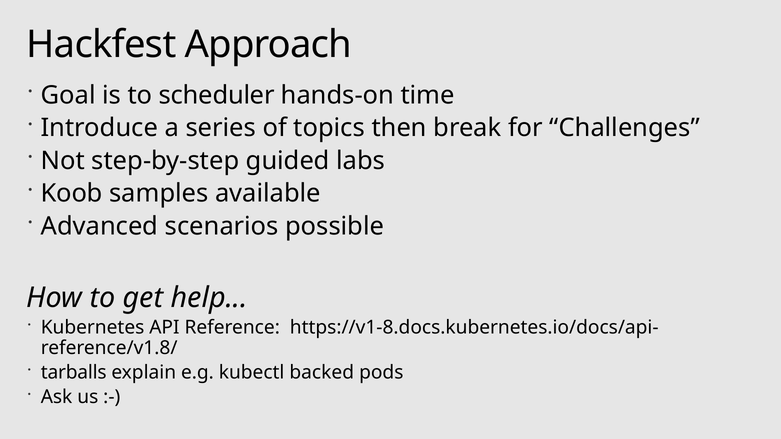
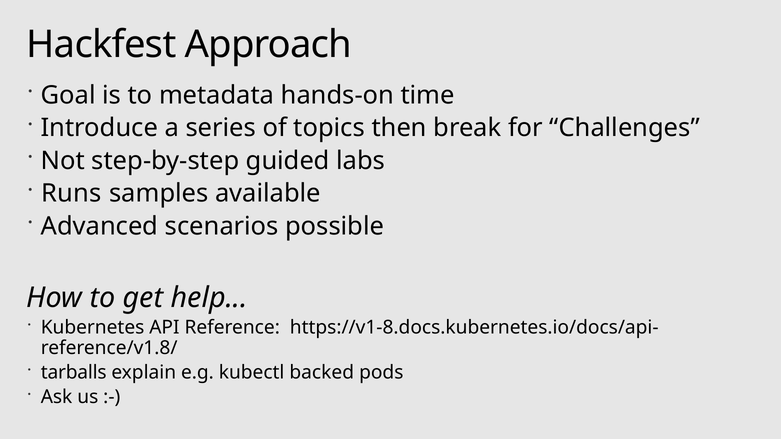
scheduler: scheduler -> metadata
Koob: Koob -> Runs
